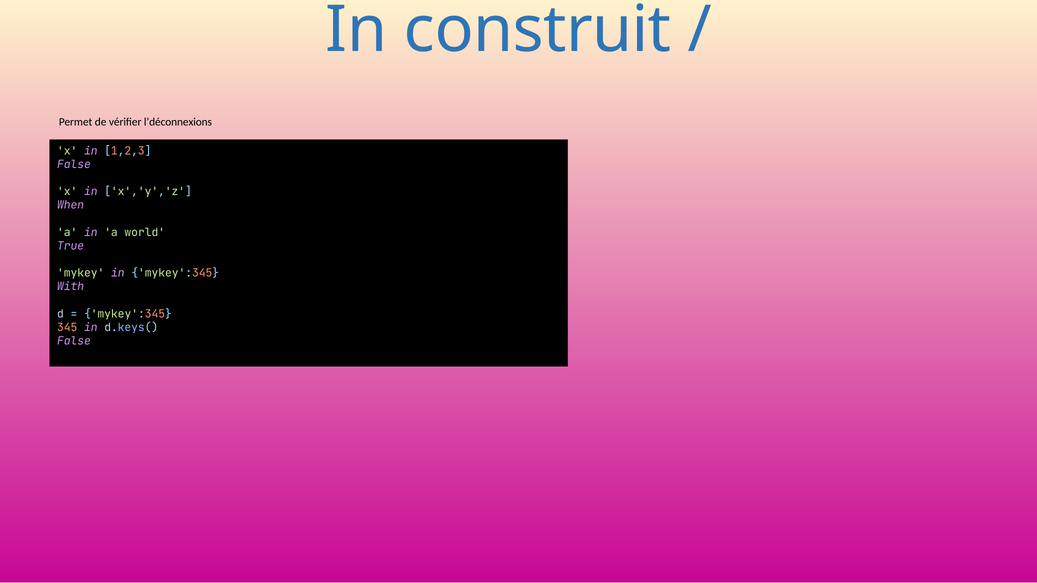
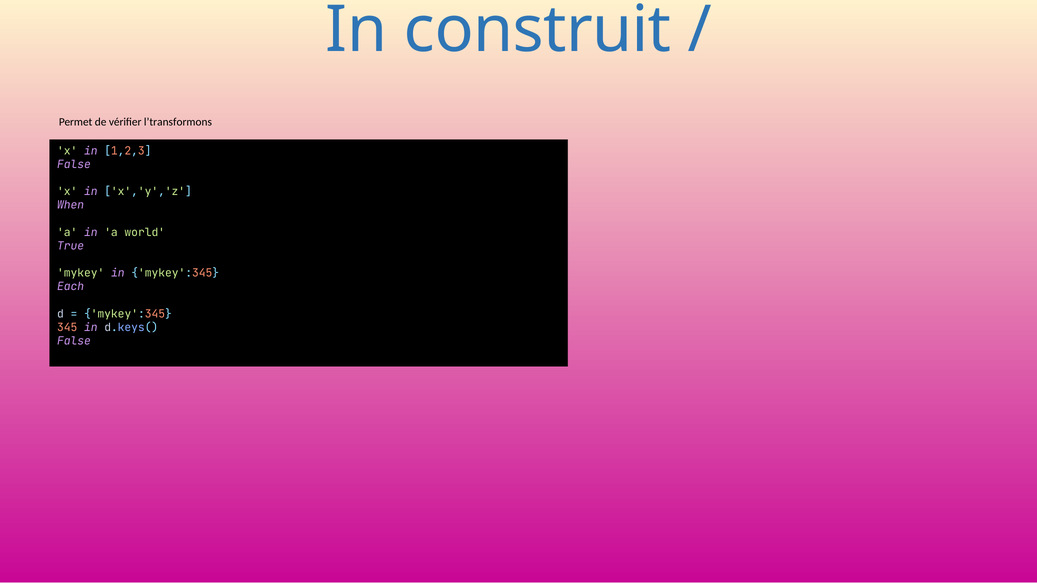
l’déconnexions: l’déconnexions -> l’transformons
With: With -> Each
